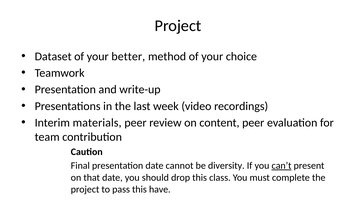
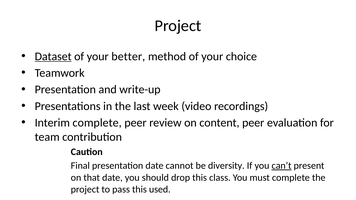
Dataset underline: none -> present
Interim materials: materials -> complete
have: have -> used
